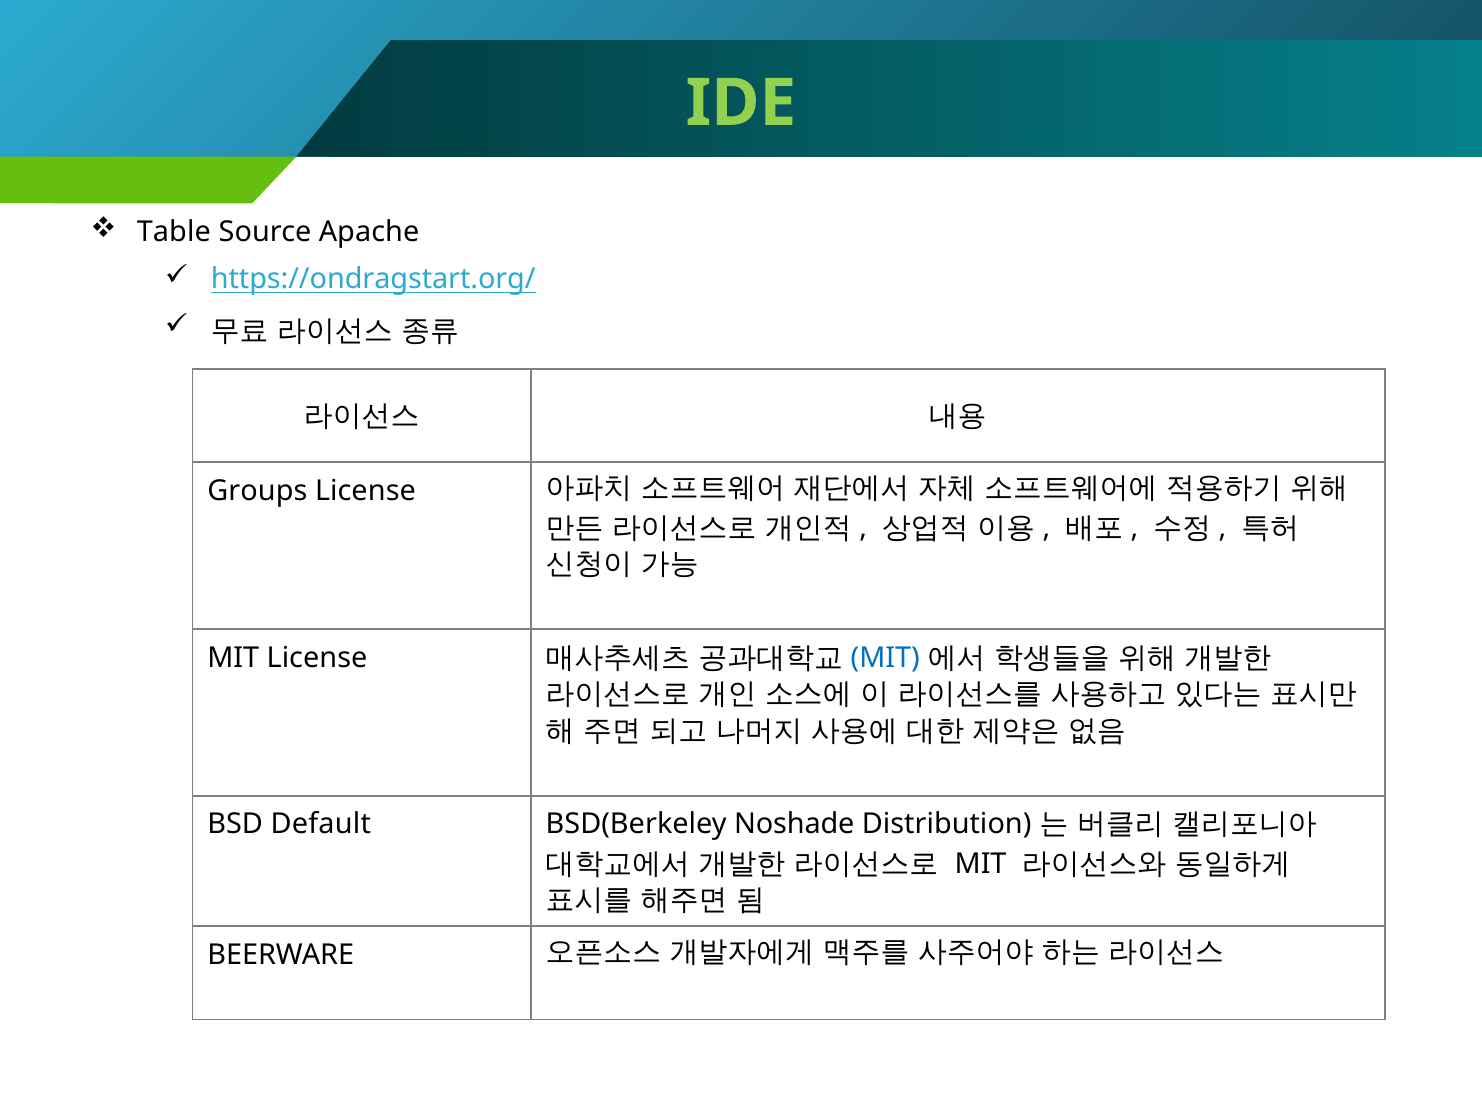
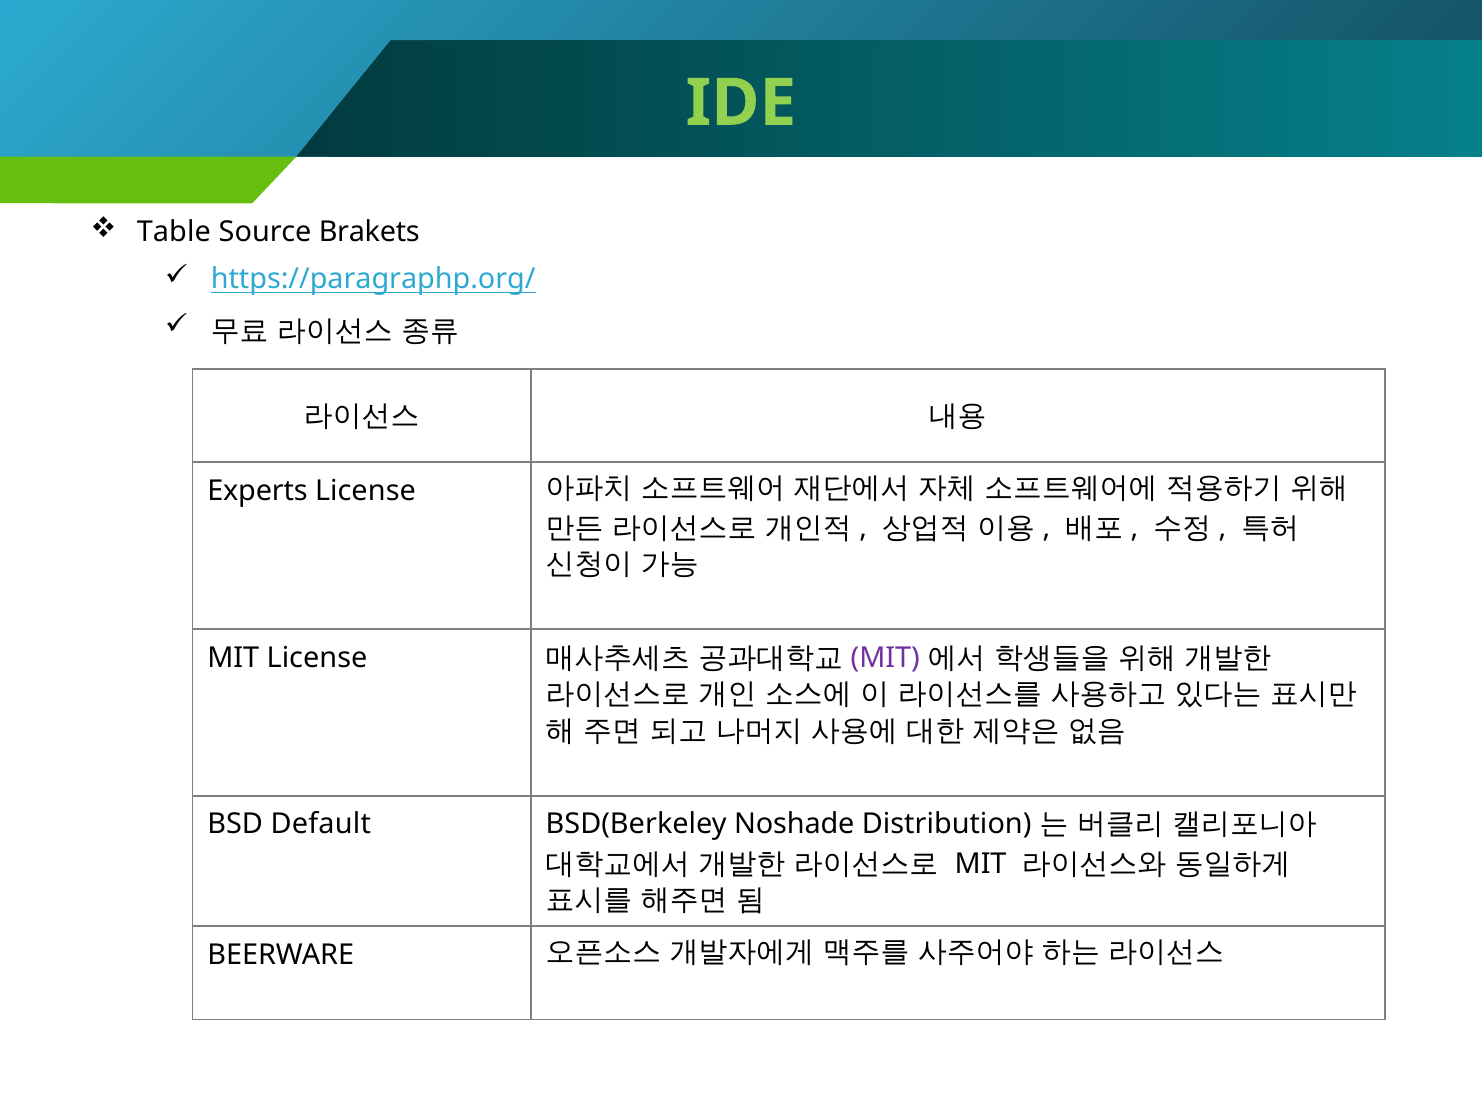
Apache: Apache -> Brakets
https://ondragstart.org/: https://ondragstart.org/ -> https://paragraphp.org/
Groups: Groups -> Experts
MIT at (885, 658) colour: blue -> purple
